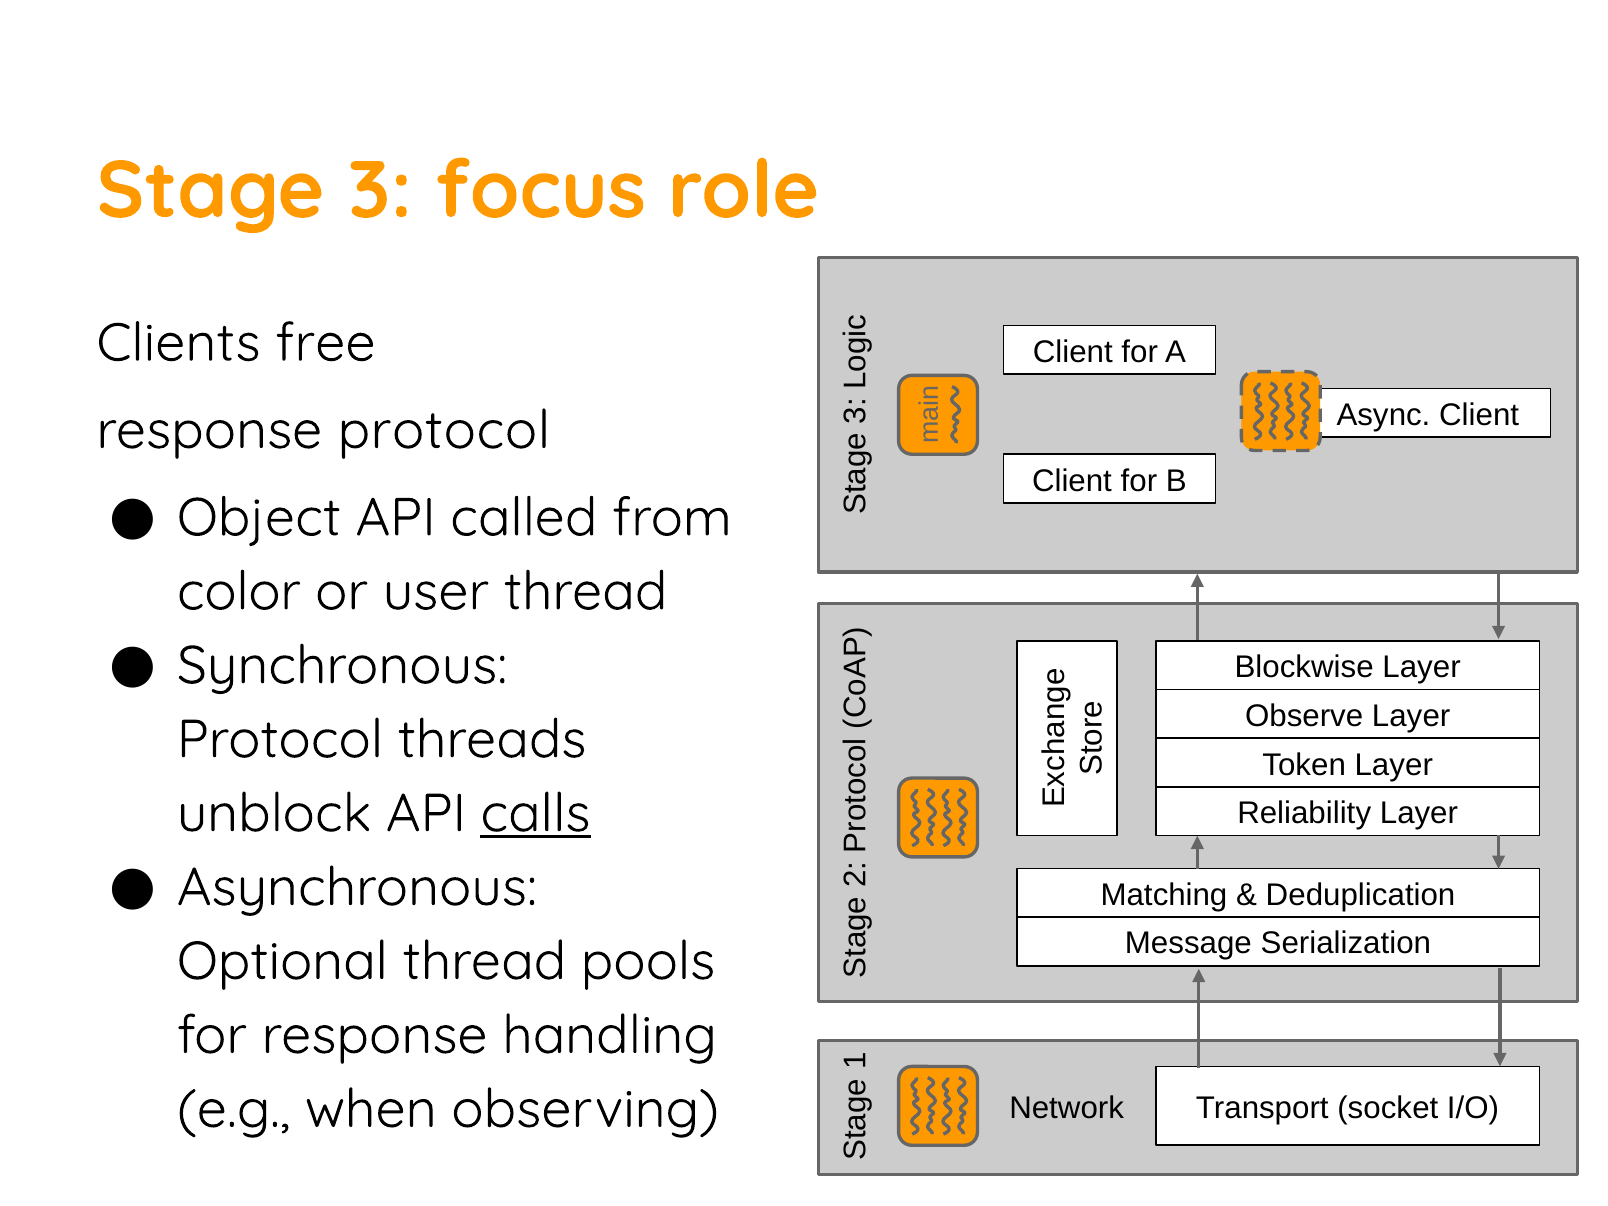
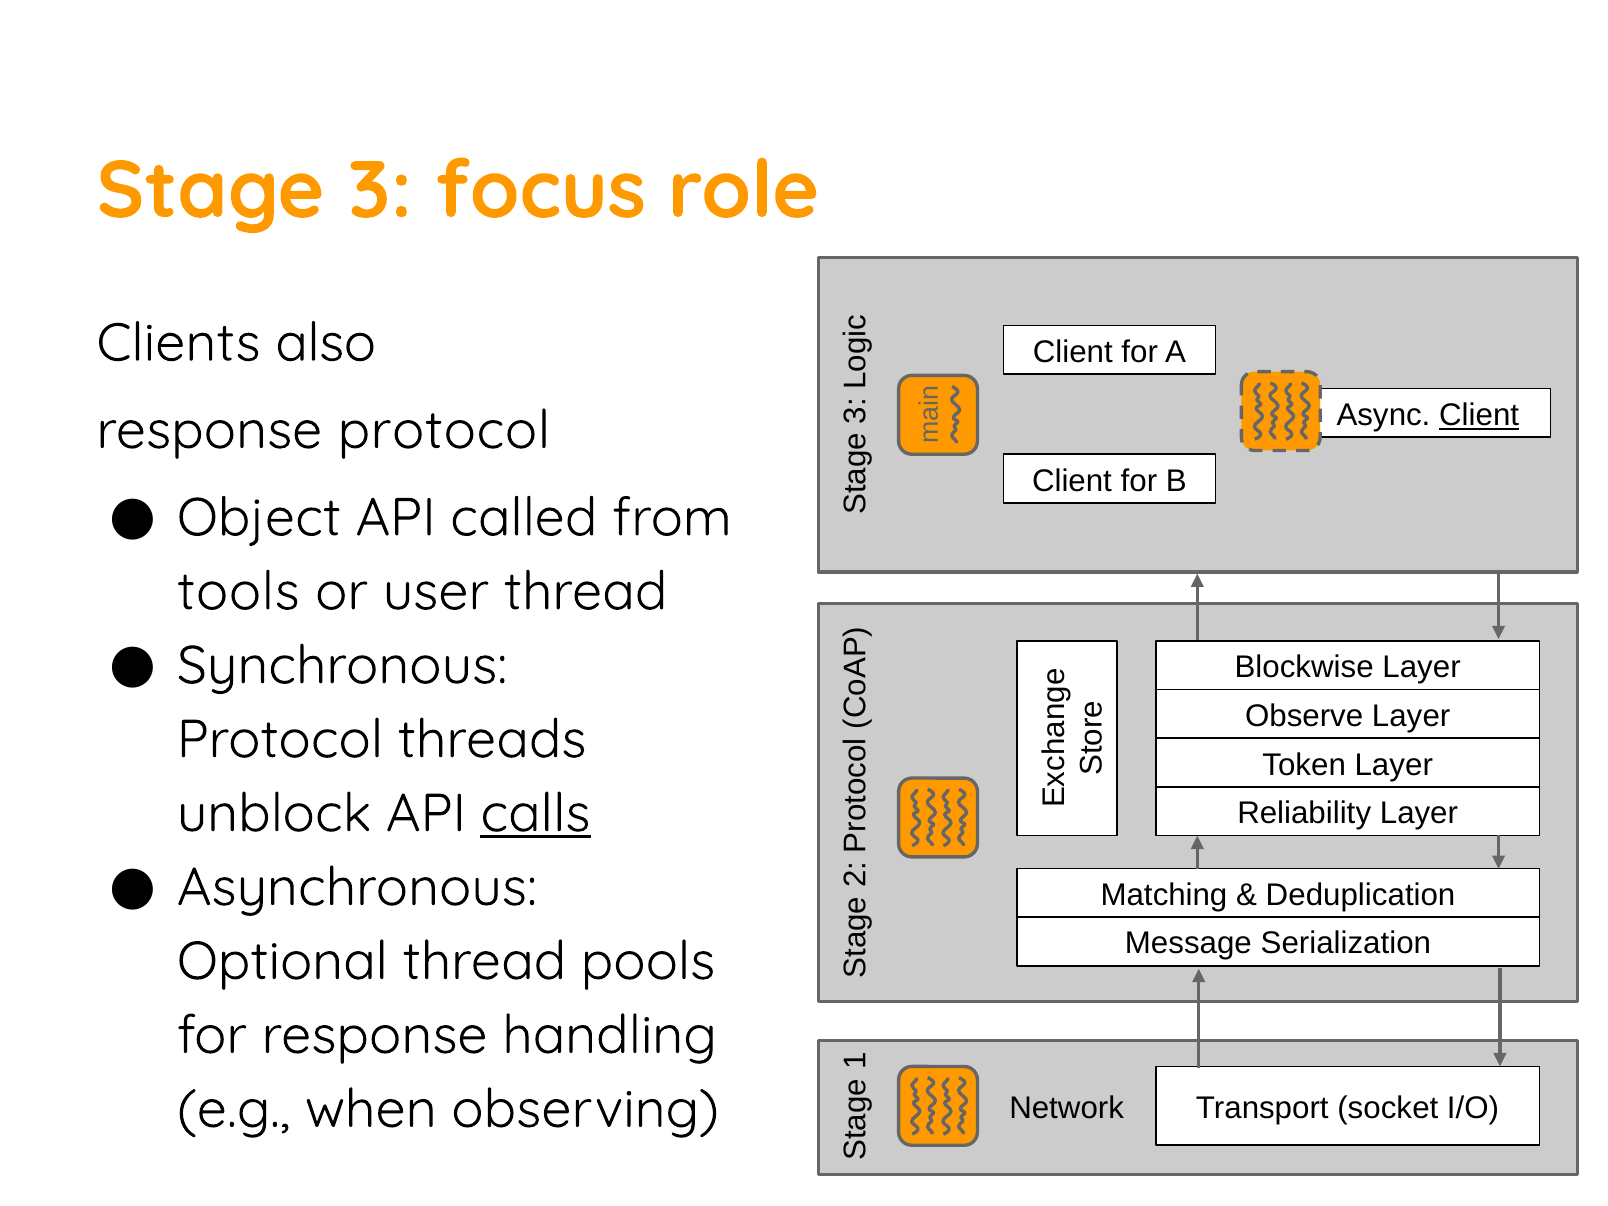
free: free -> also
Client at (1479, 415) underline: none -> present
color: color -> tools
